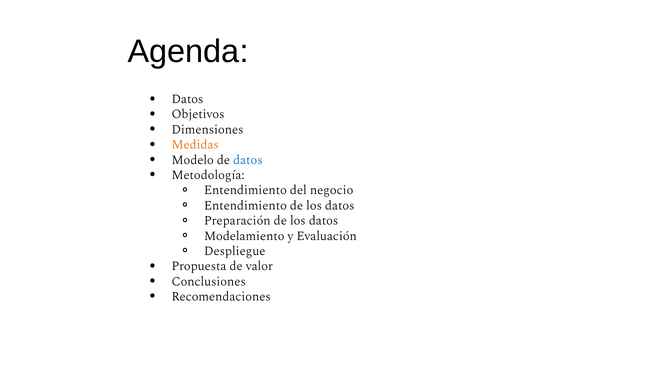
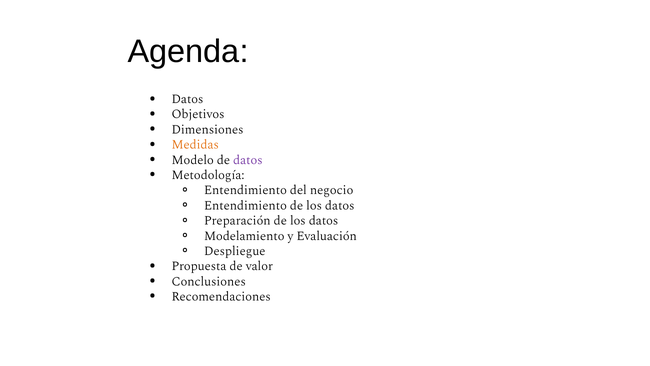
datos at (248, 160) colour: blue -> purple
